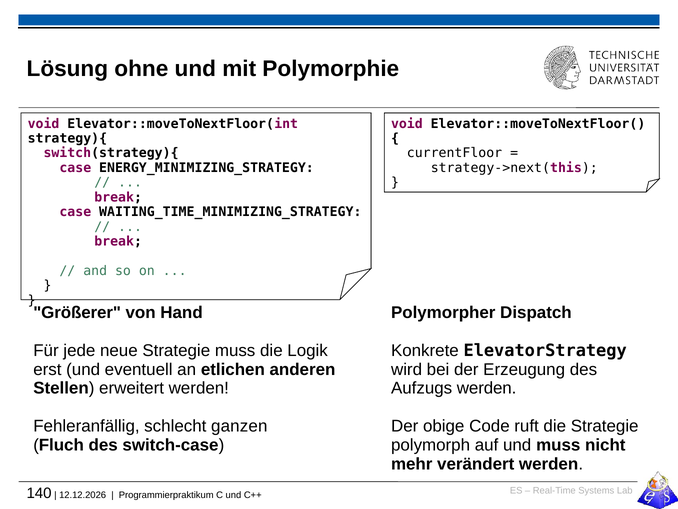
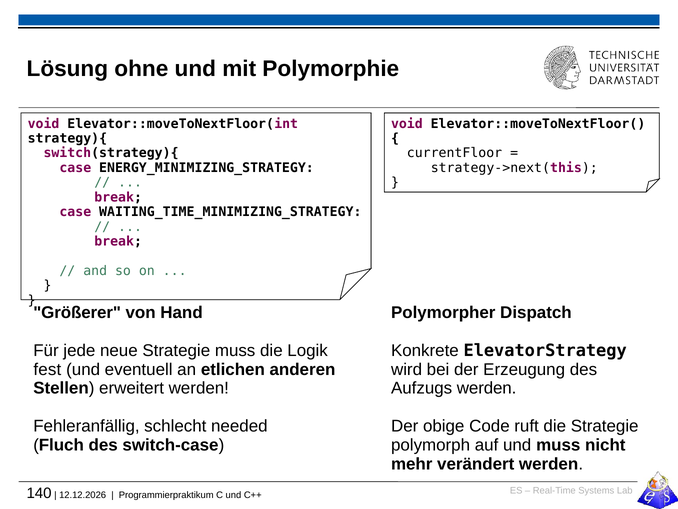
erst: erst -> fest
ganzen: ganzen -> needed
